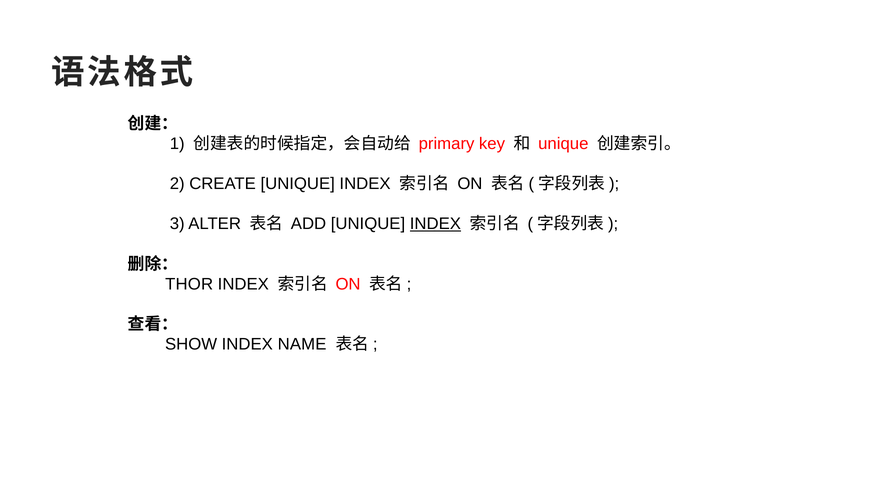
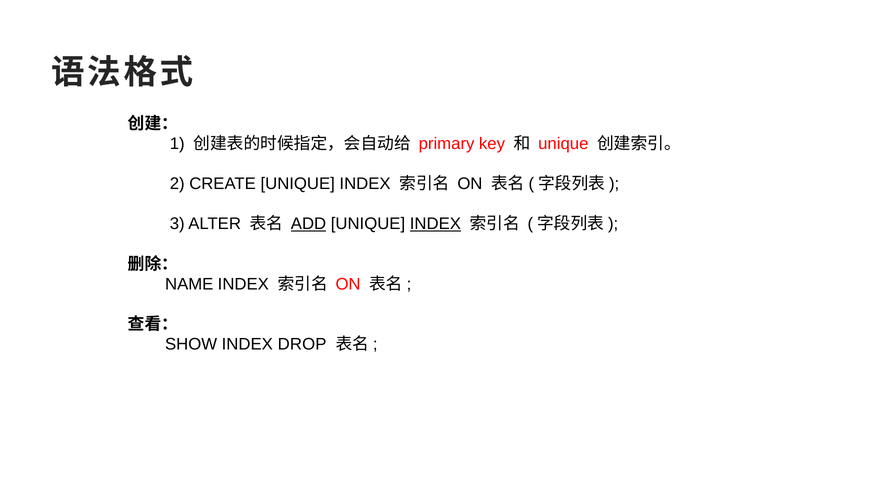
ADD underline: none -> present
THOR: THOR -> NAME
NAME: NAME -> DROP
